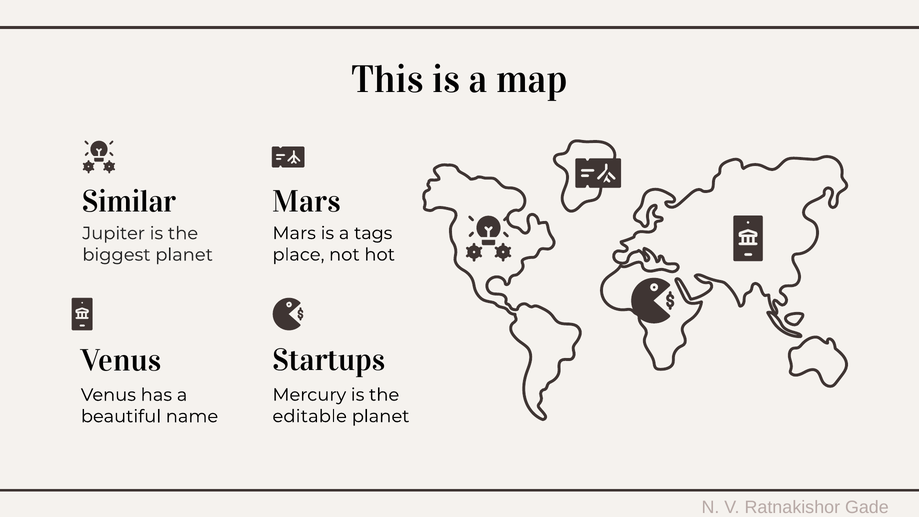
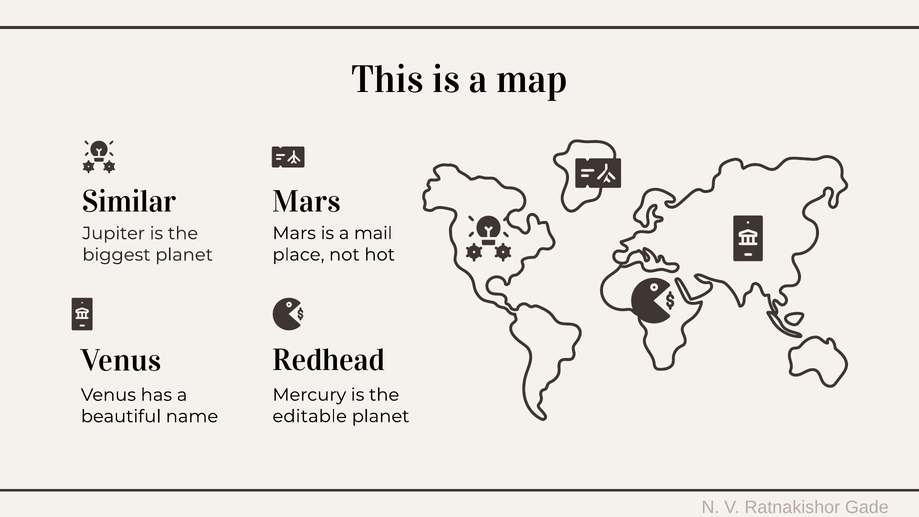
tags: tags -> mail
Startups: Startups -> Redhead
